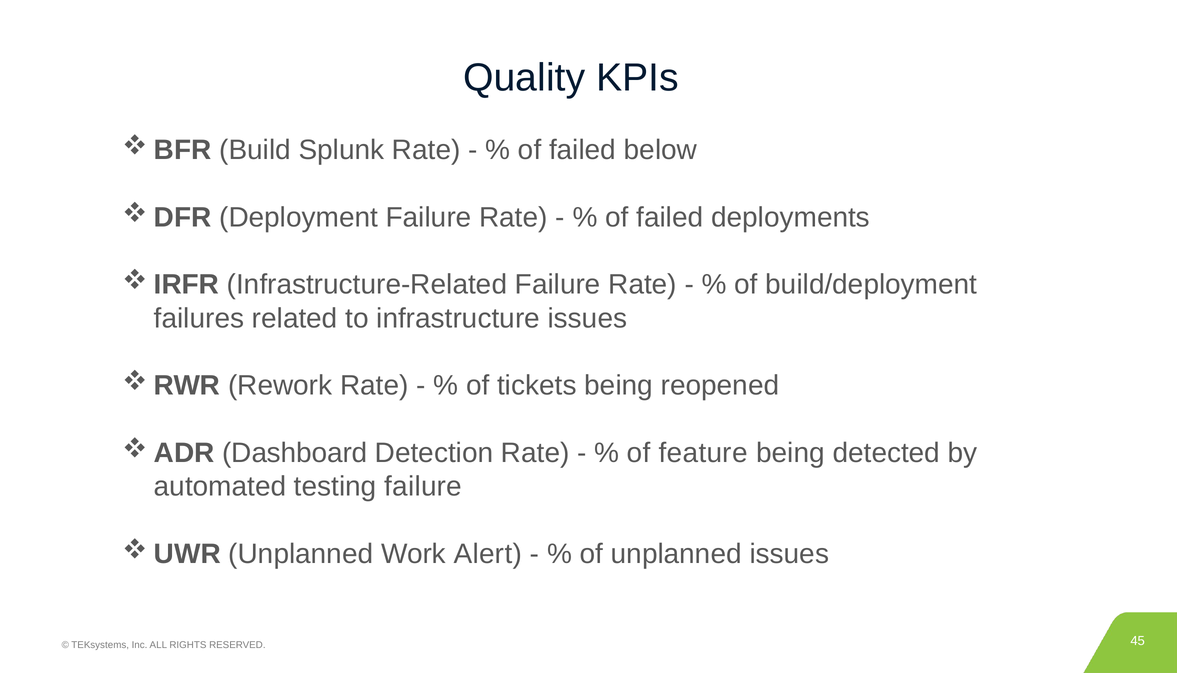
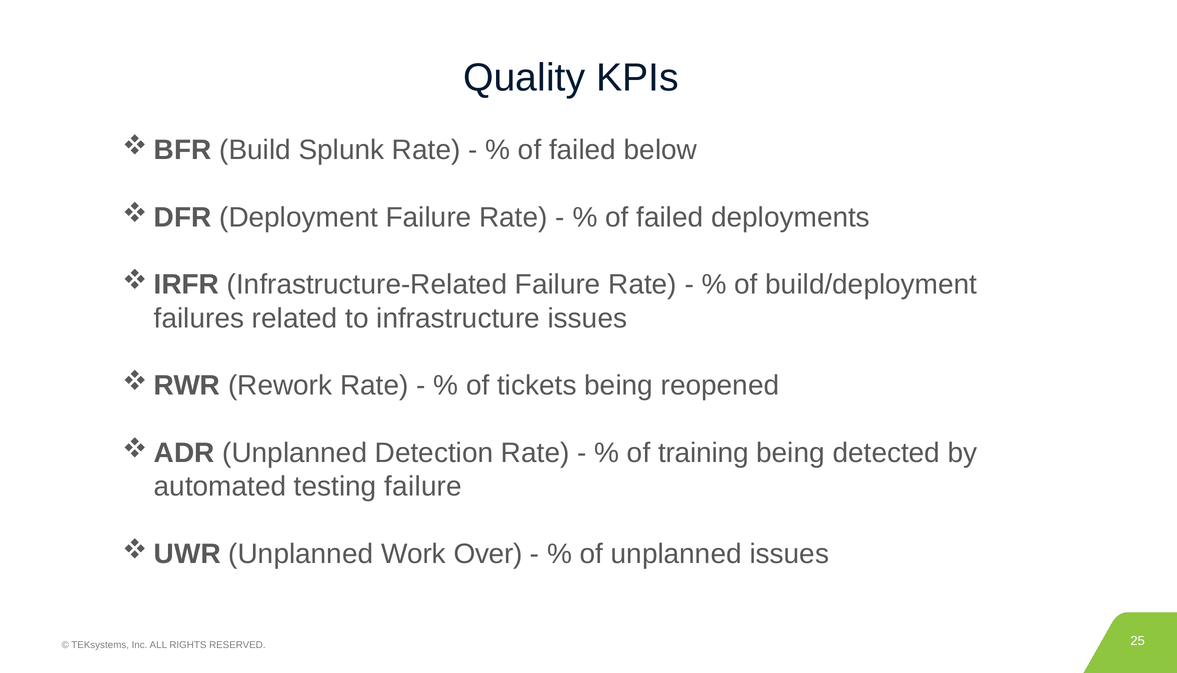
Dashboard at (295, 453): Dashboard -> Unplanned
feature: feature -> training
Alert: Alert -> Over
45: 45 -> 25
